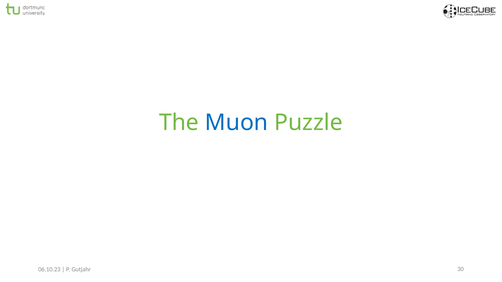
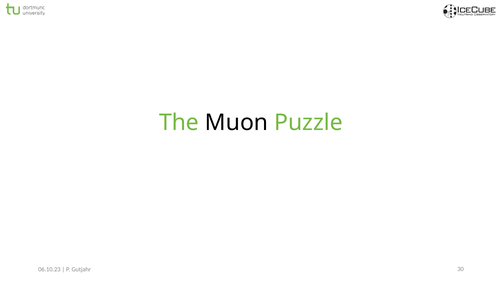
Muon colour: blue -> black
